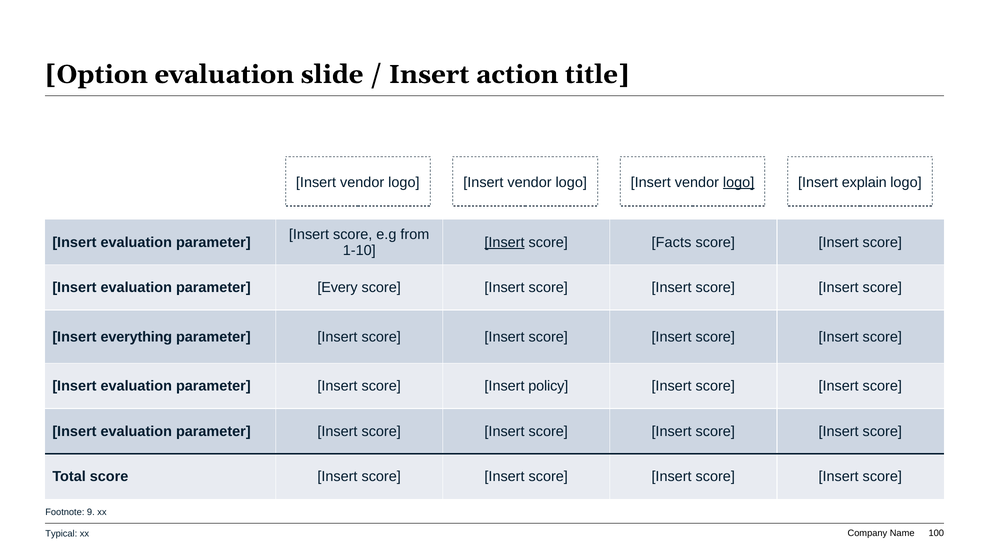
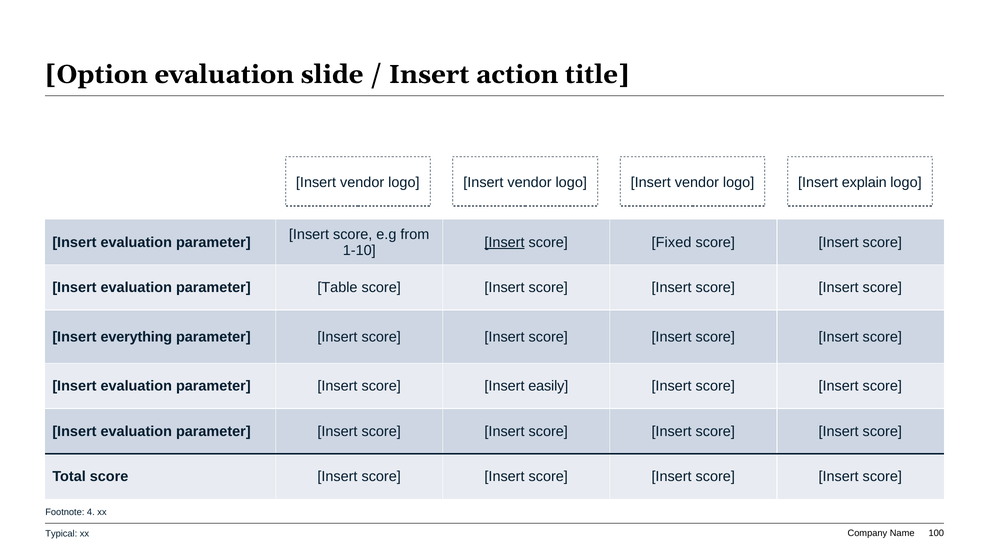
logo at (739, 182) underline: present -> none
Facts: Facts -> Fixed
Every: Every -> Table
policy: policy -> easily
9: 9 -> 4
